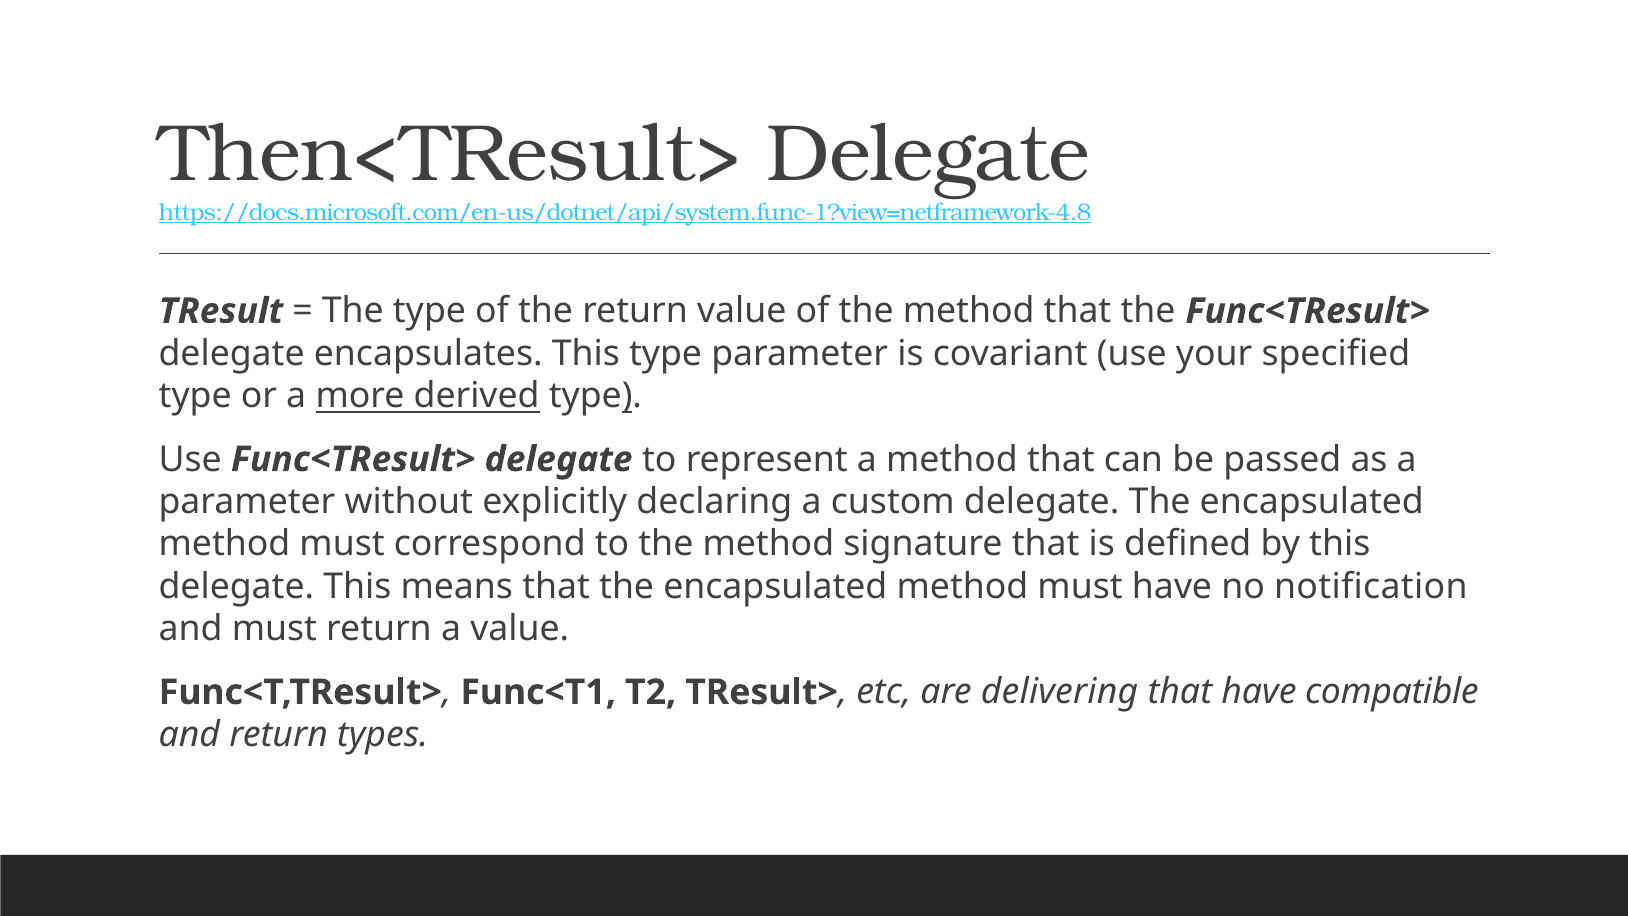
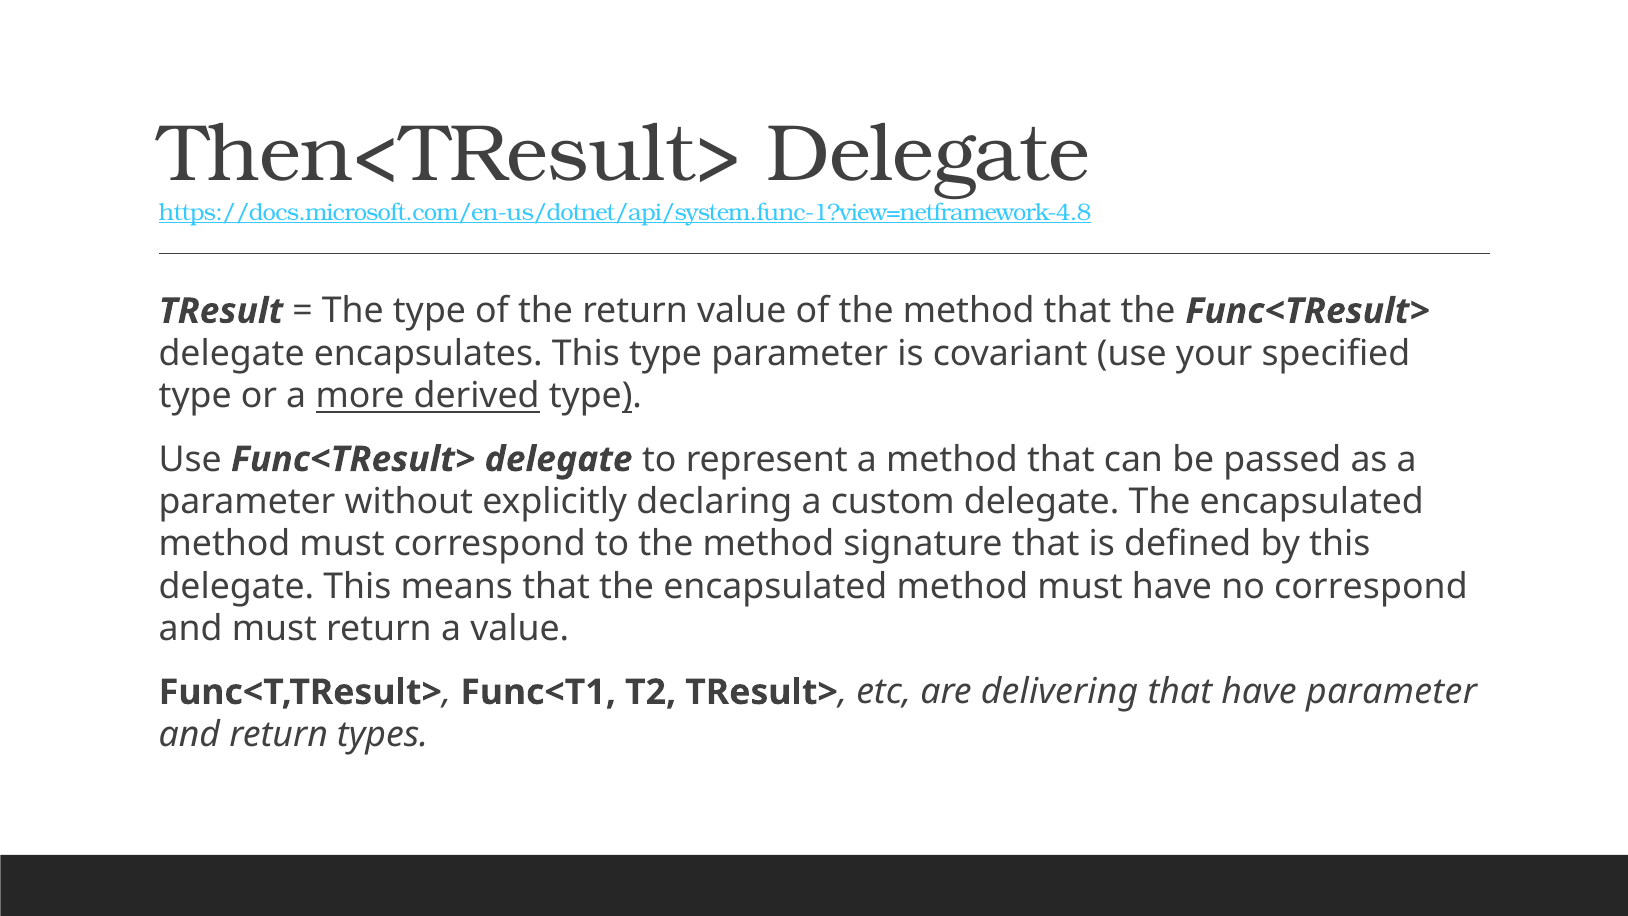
no notification: notification -> correspond
have compatible: compatible -> parameter
